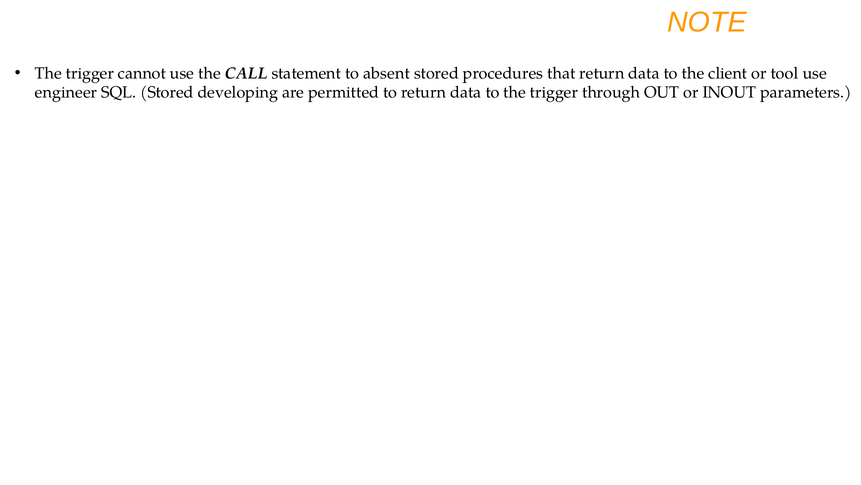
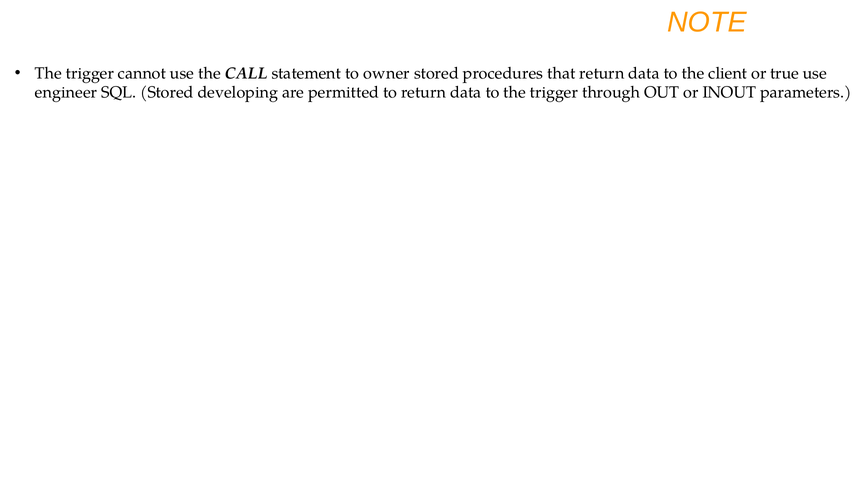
absent: absent -> owner
tool: tool -> true
